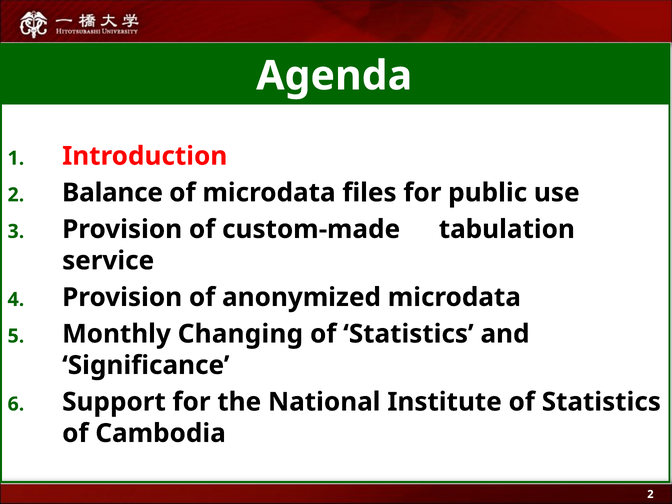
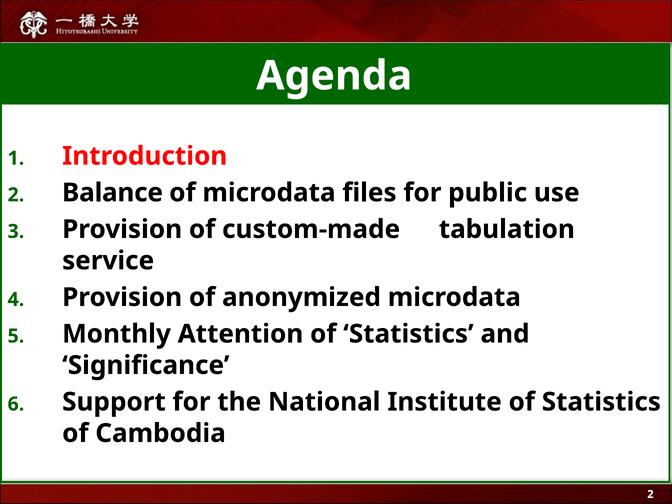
Changing: Changing -> Attention
